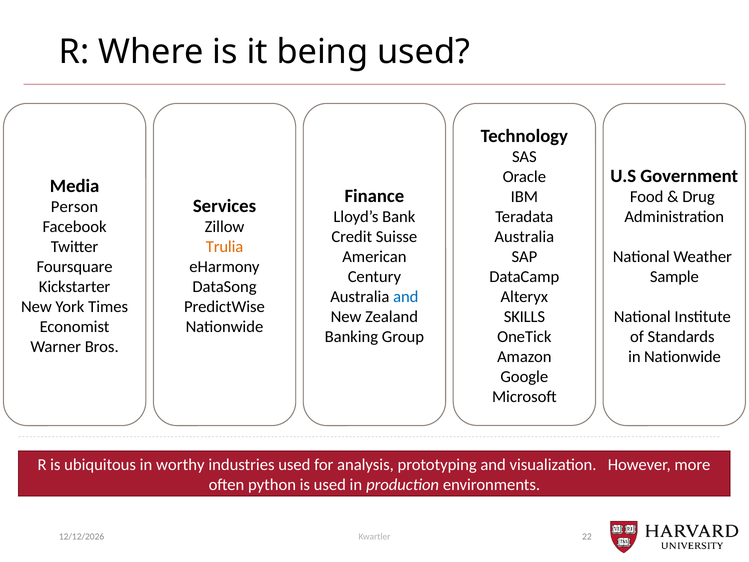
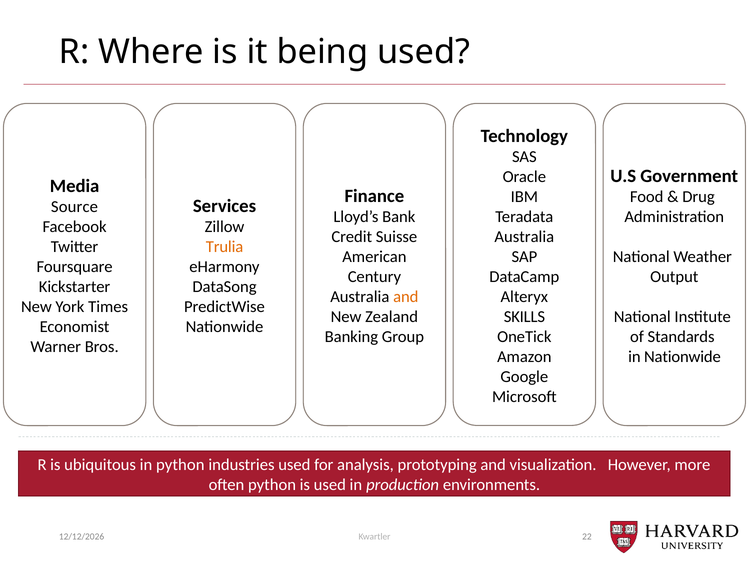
Person: Person -> Source
Sample: Sample -> Output
and at (406, 297) colour: blue -> orange
in worthy: worthy -> python
